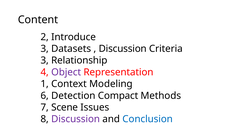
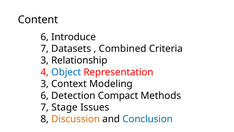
2 at (45, 37): 2 -> 6
3 at (45, 49): 3 -> 7
Discussion at (123, 49): Discussion -> Combined
Object colour: purple -> blue
1 at (45, 84): 1 -> 3
Scene: Scene -> Stage
Discussion at (76, 119) colour: purple -> orange
